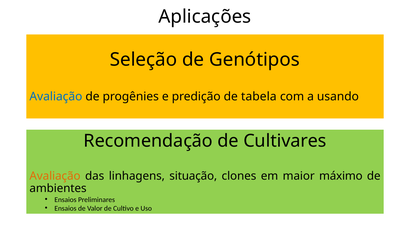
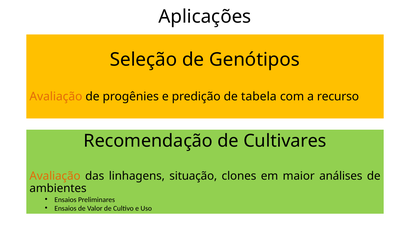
Avaliação at (56, 97) colour: blue -> orange
usando: usando -> recurso
máximo: máximo -> análises
